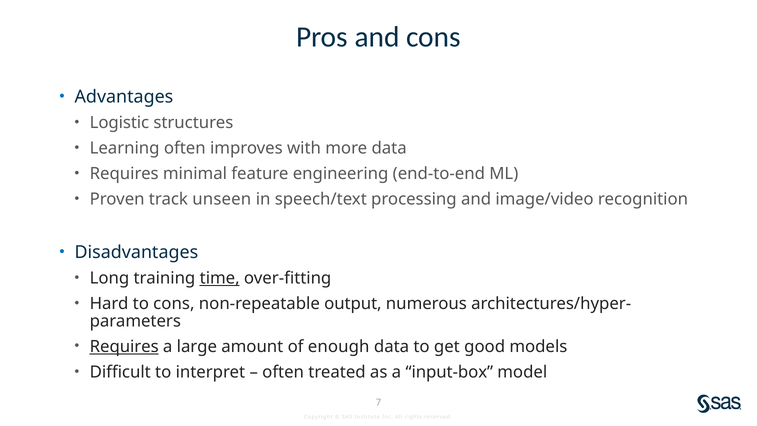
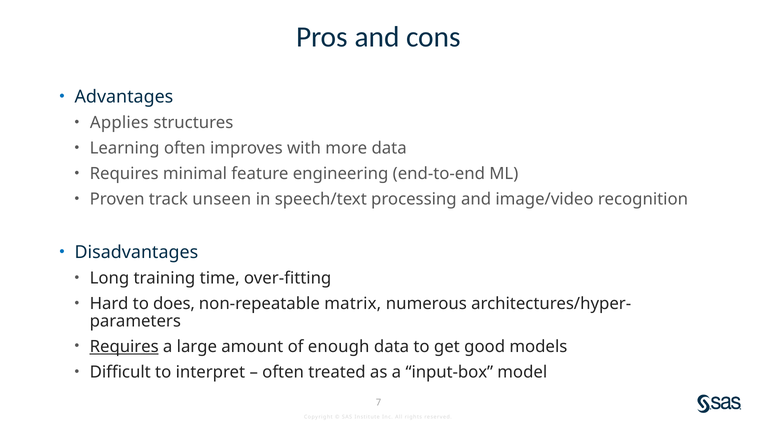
Logistic: Logistic -> Applies
time underline: present -> none
to cons: cons -> does
output: output -> matrix
